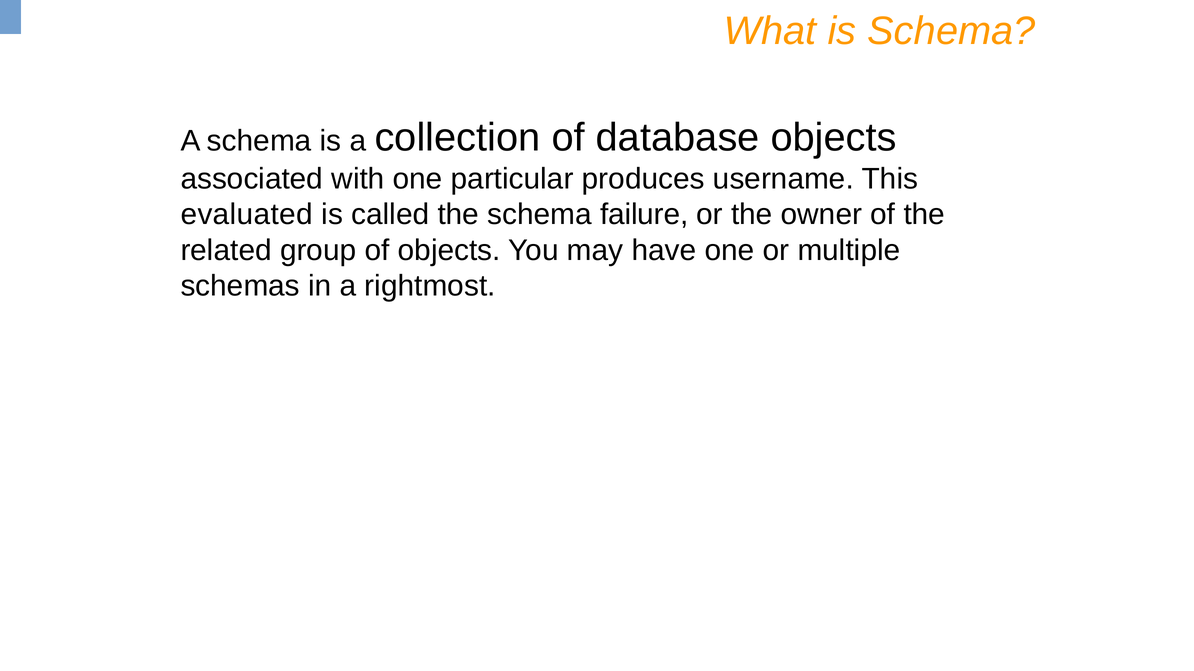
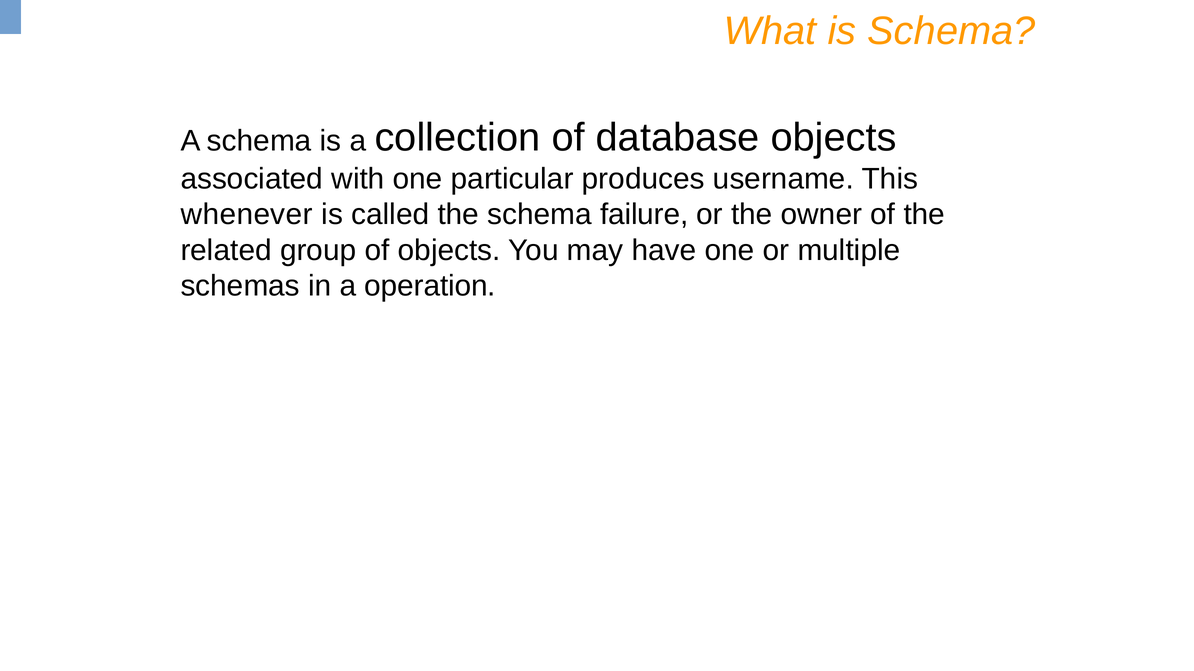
evaluated: evaluated -> whenever
rightmost: rightmost -> operation
